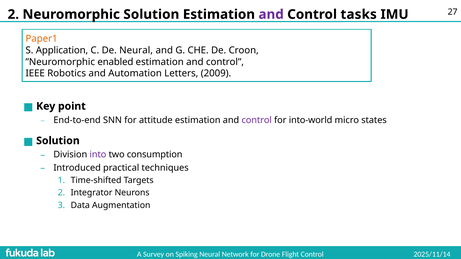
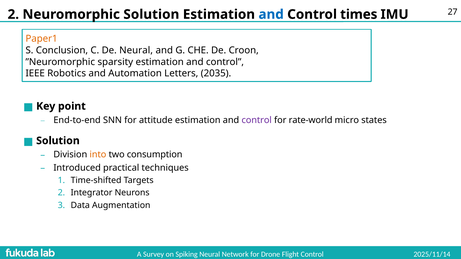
and at (271, 14) colour: purple -> blue
tasks: tasks -> times
Application: Application -> Conclusion
enabled: enabled -> sparsity
2009: 2009 -> 2035
into-world: into-world -> rate-world
into colour: purple -> orange
